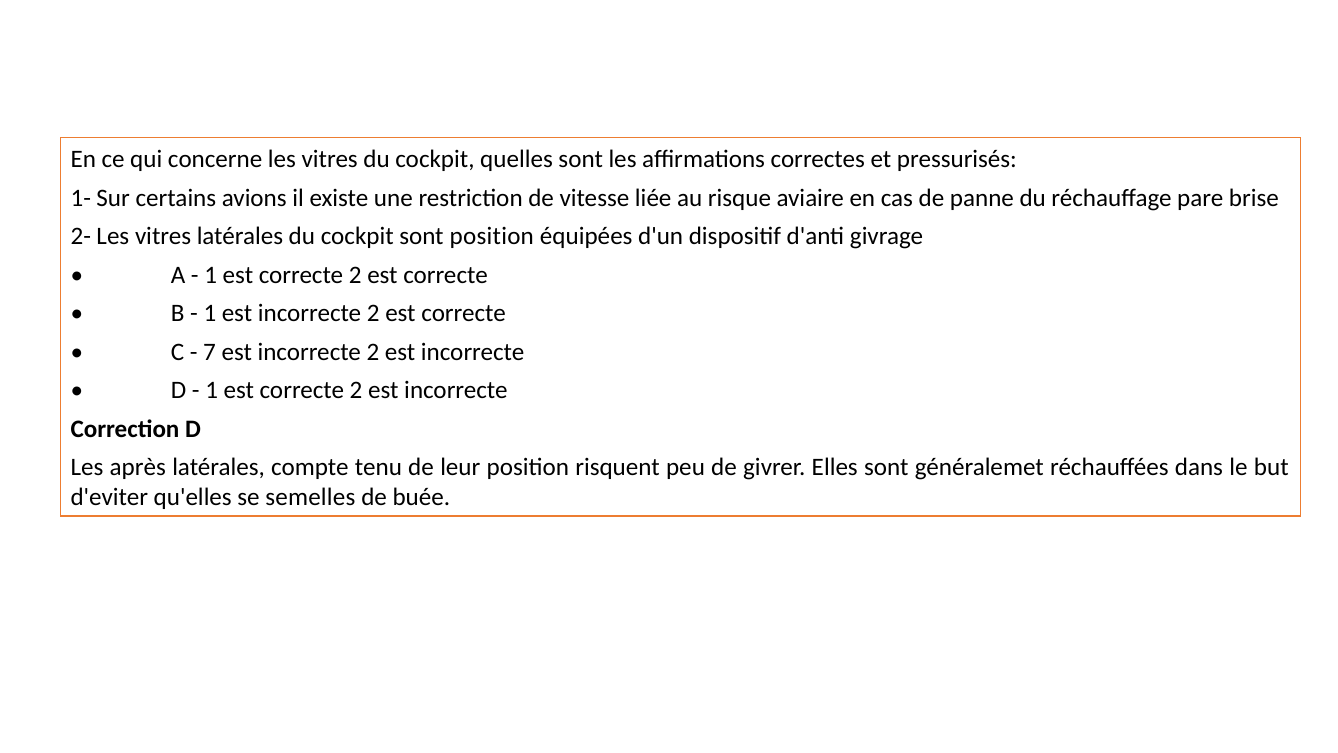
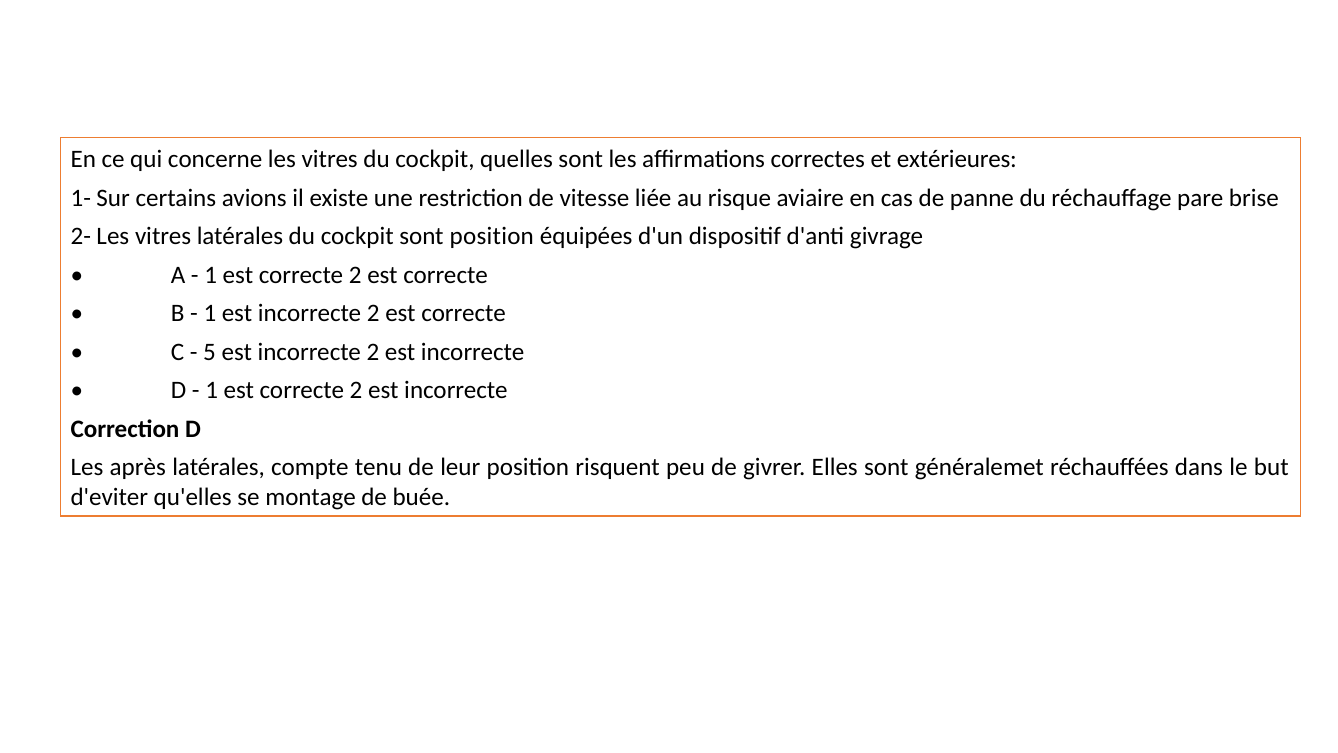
pressurisés: pressurisés -> extérieures
7: 7 -> 5
semelles: semelles -> montage
